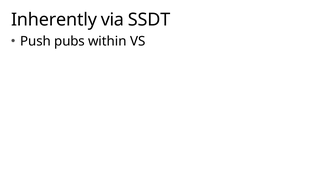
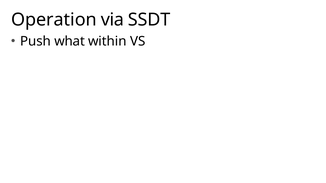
Inherently: Inherently -> Operation
pubs: pubs -> what
